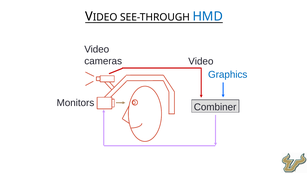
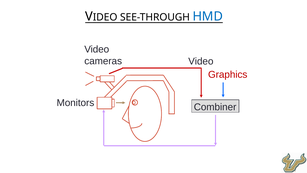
Graphics colour: blue -> red
